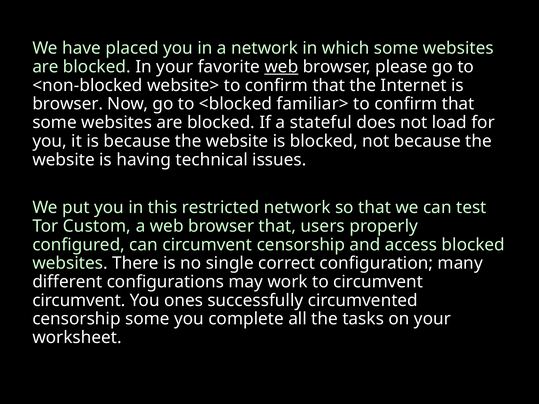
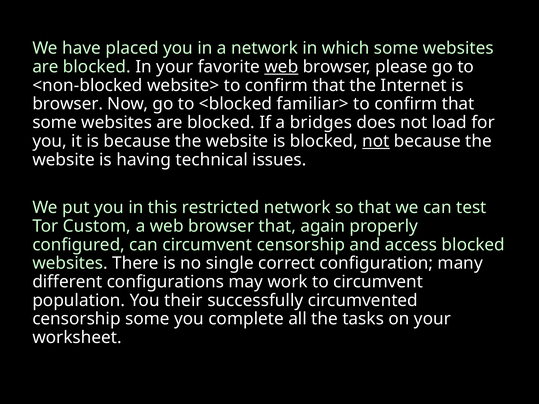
stateful: stateful -> bridges
not at (376, 141) underline: none -> present
users: users -> again
circumvent at (79, 301): circumvent -> population
ones: ones -> their
